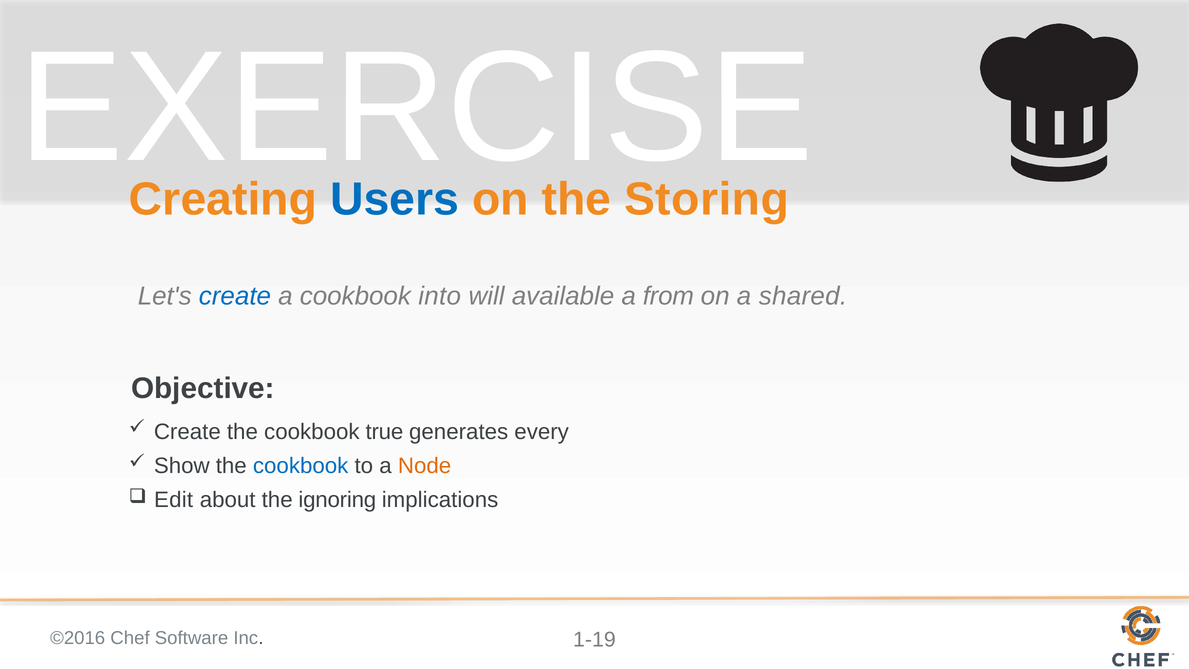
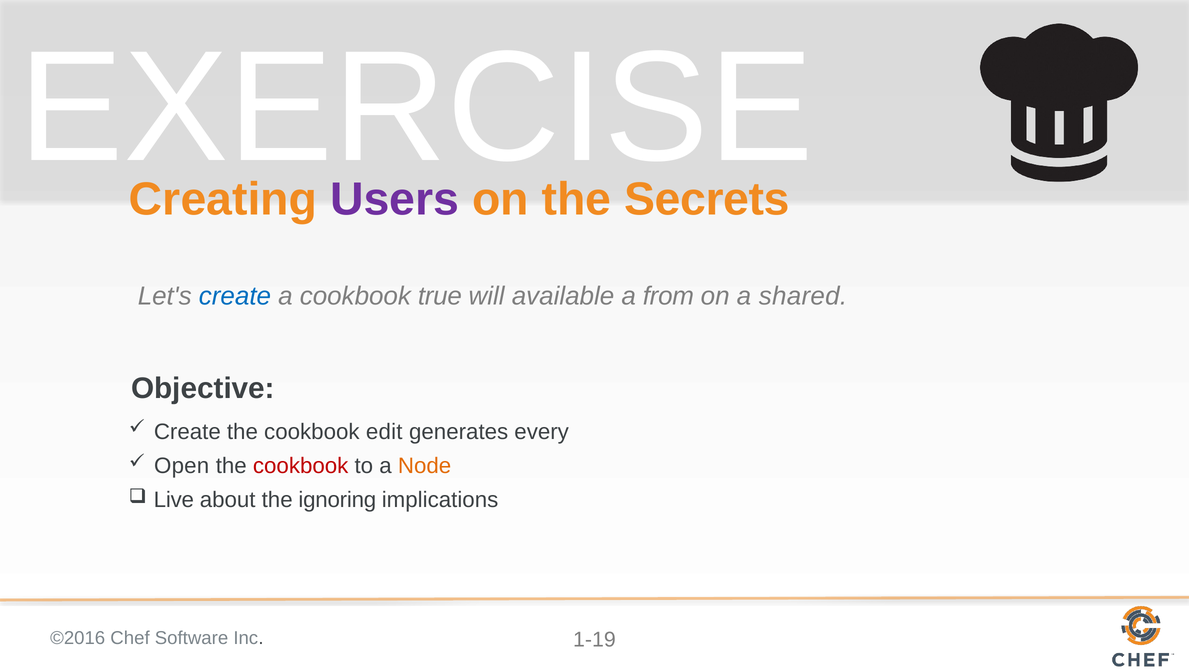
Users colour: blue -> purple
Storing: Storing -> Secrets
into: into -> true
true: true -> edit
Show: Show -> Open
cookbook at (301, 466) colour: blue -> red
Edit: Edit -> Live
